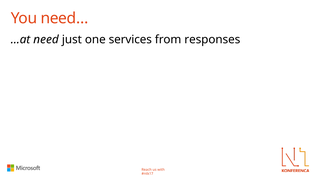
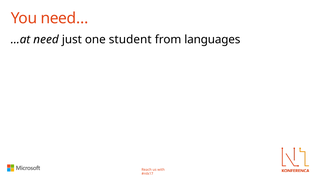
services: services -> student
responses: responses -> languages
